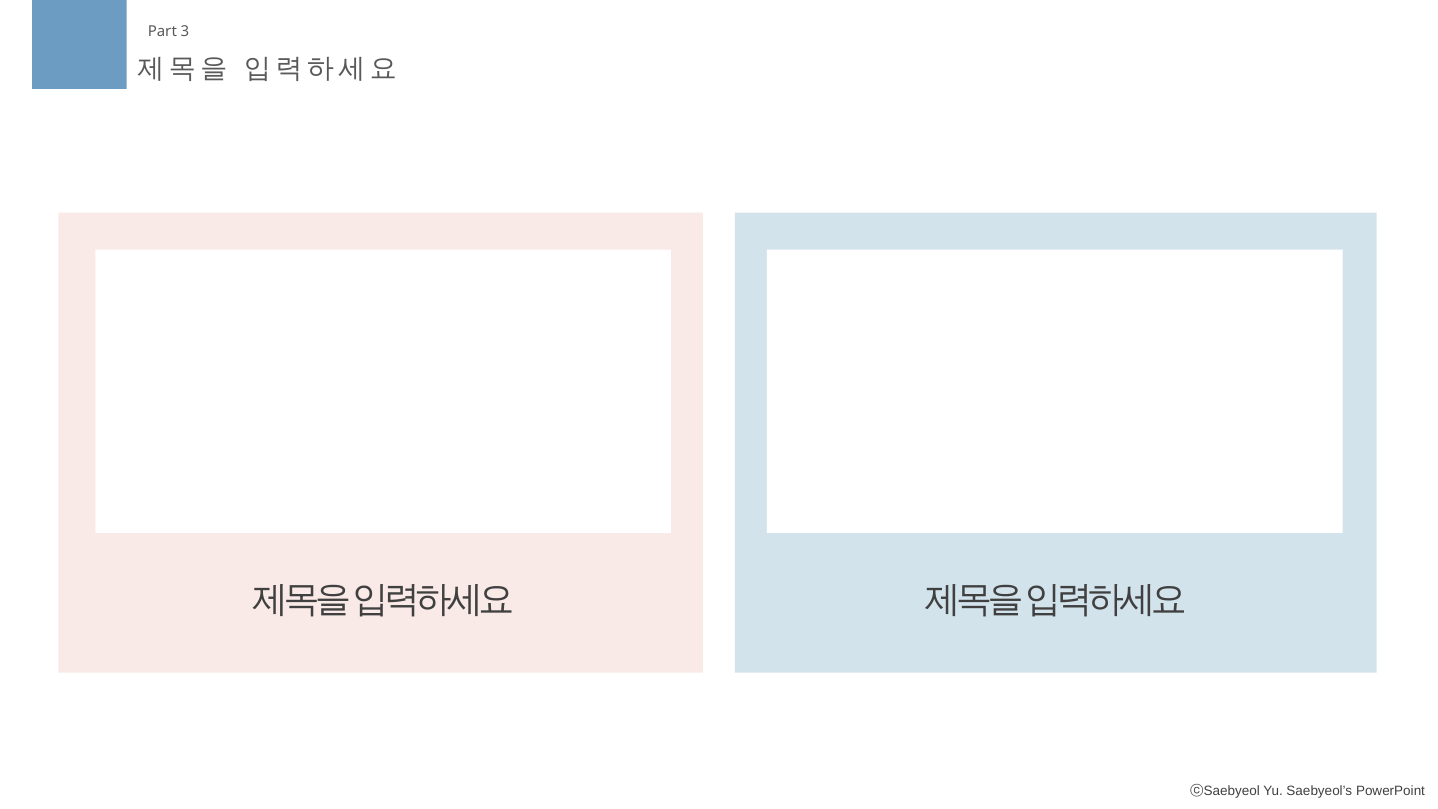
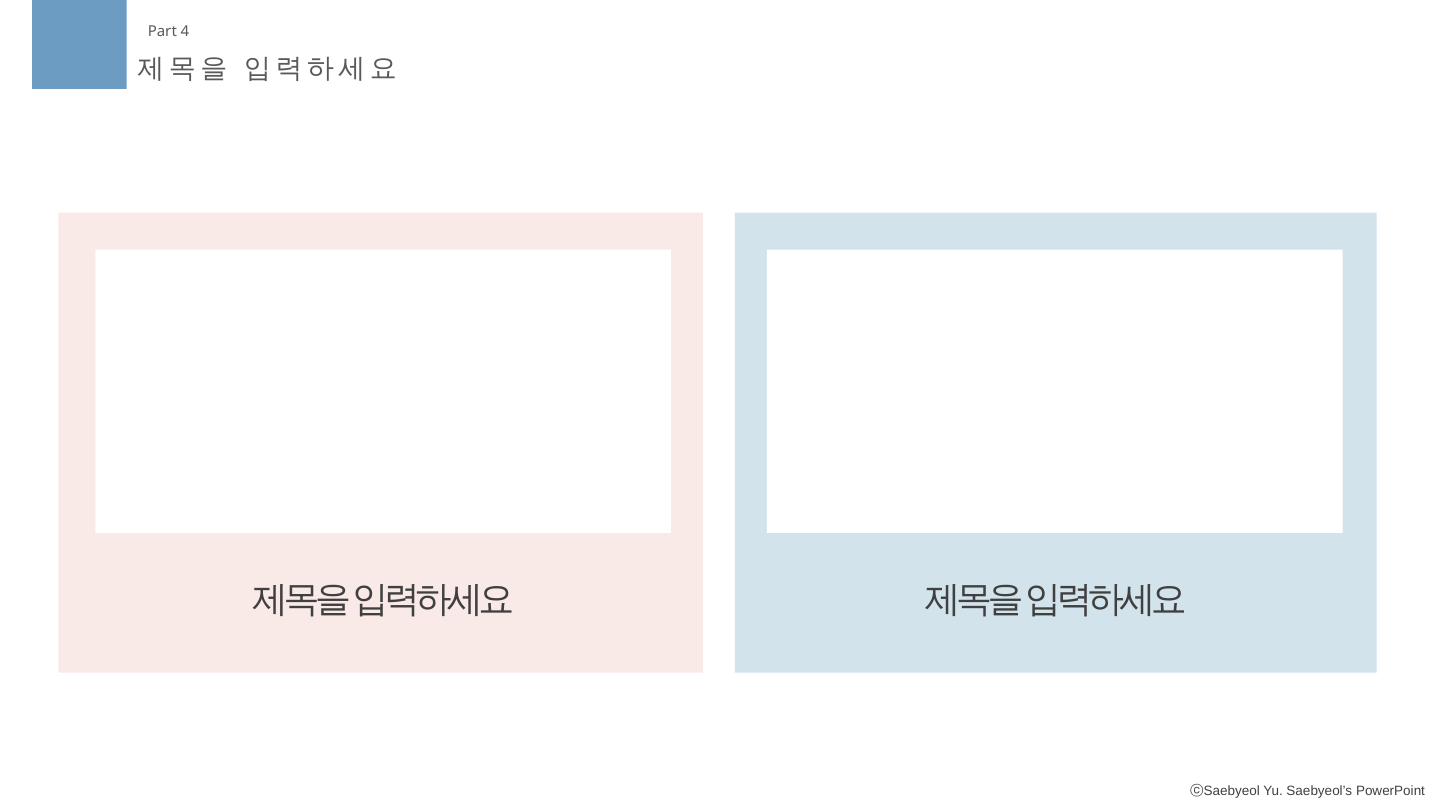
3: 3 -> 4
